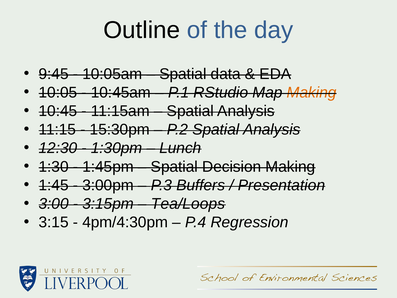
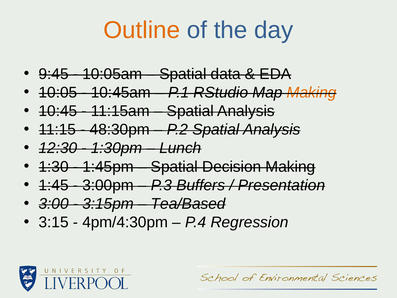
Outline colour: black -> orange
15:30pm: 15:30pm -> 48:30pm
Tea/Loops: Tea/Loops -> Tea/Based
